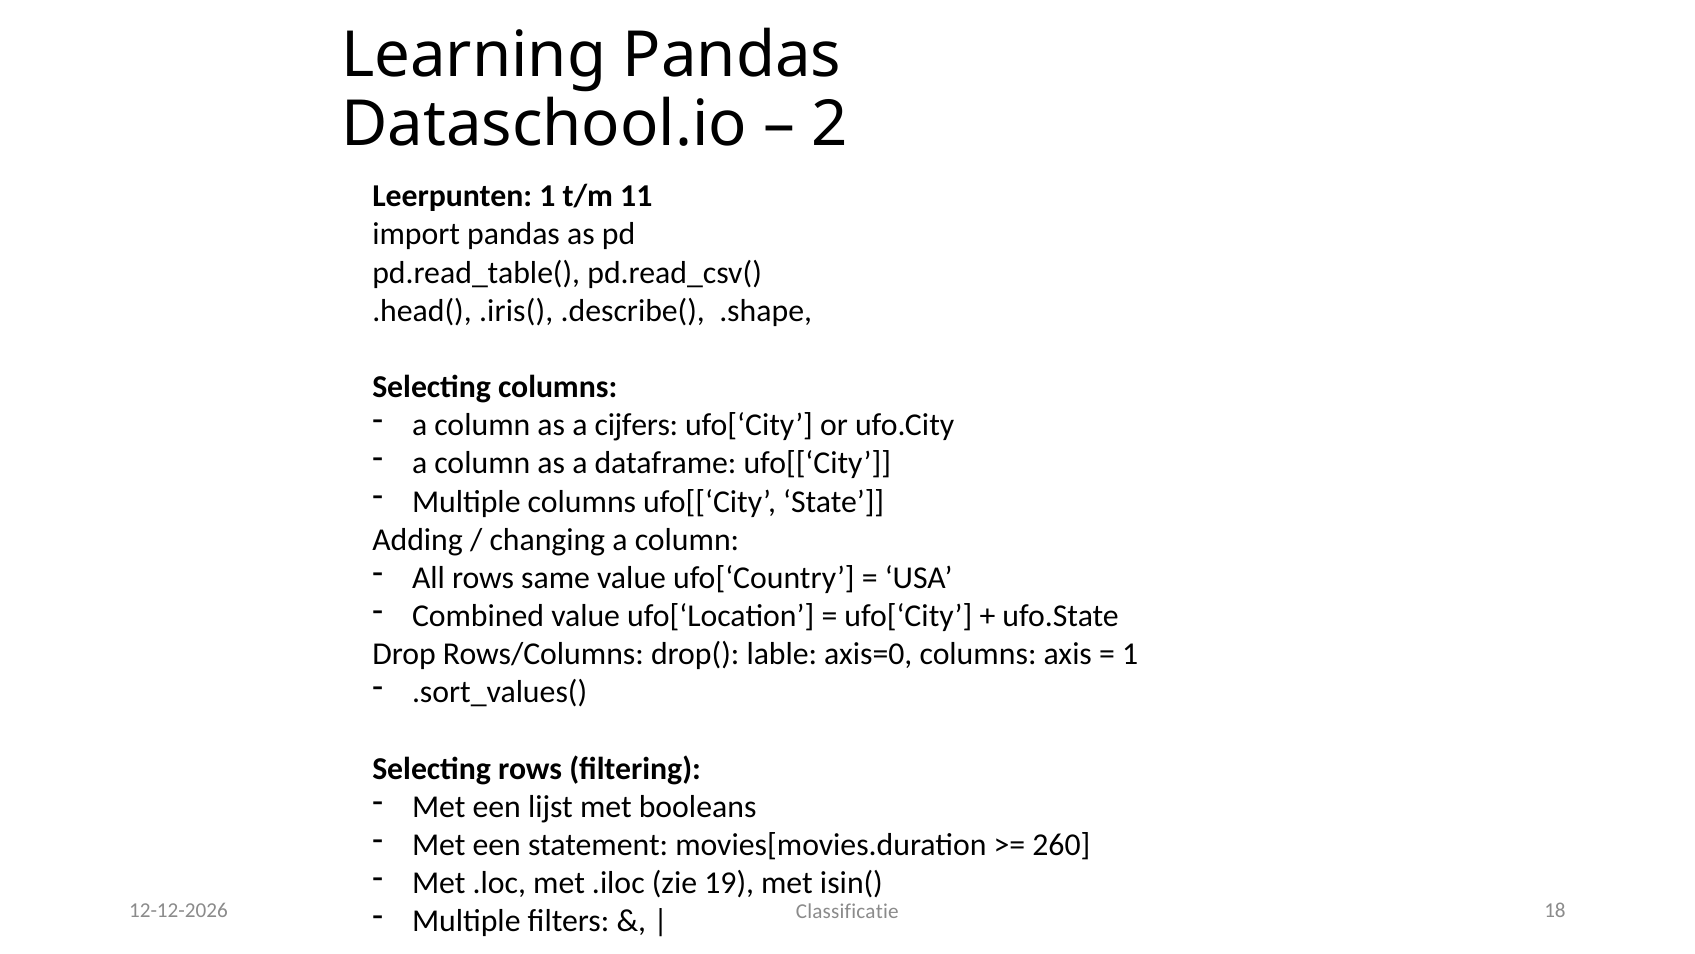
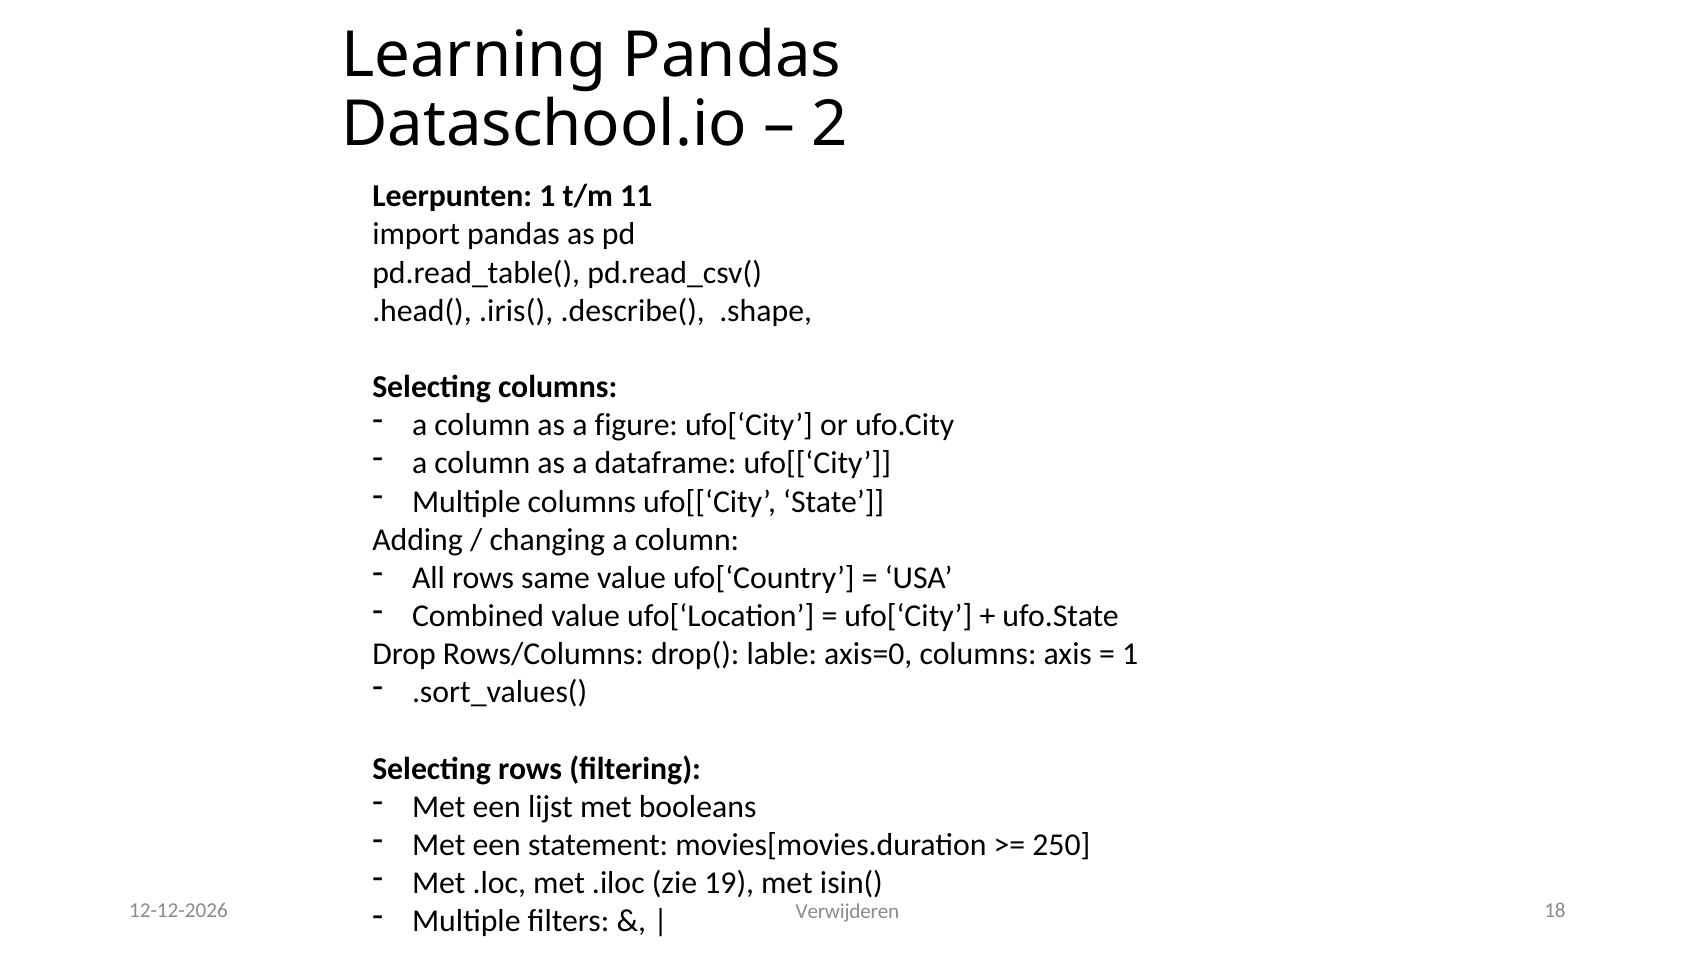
cijfers: cijfers -> figure
260: 260 -> 250
Classificatie: Classificatie -> Verwijderen
